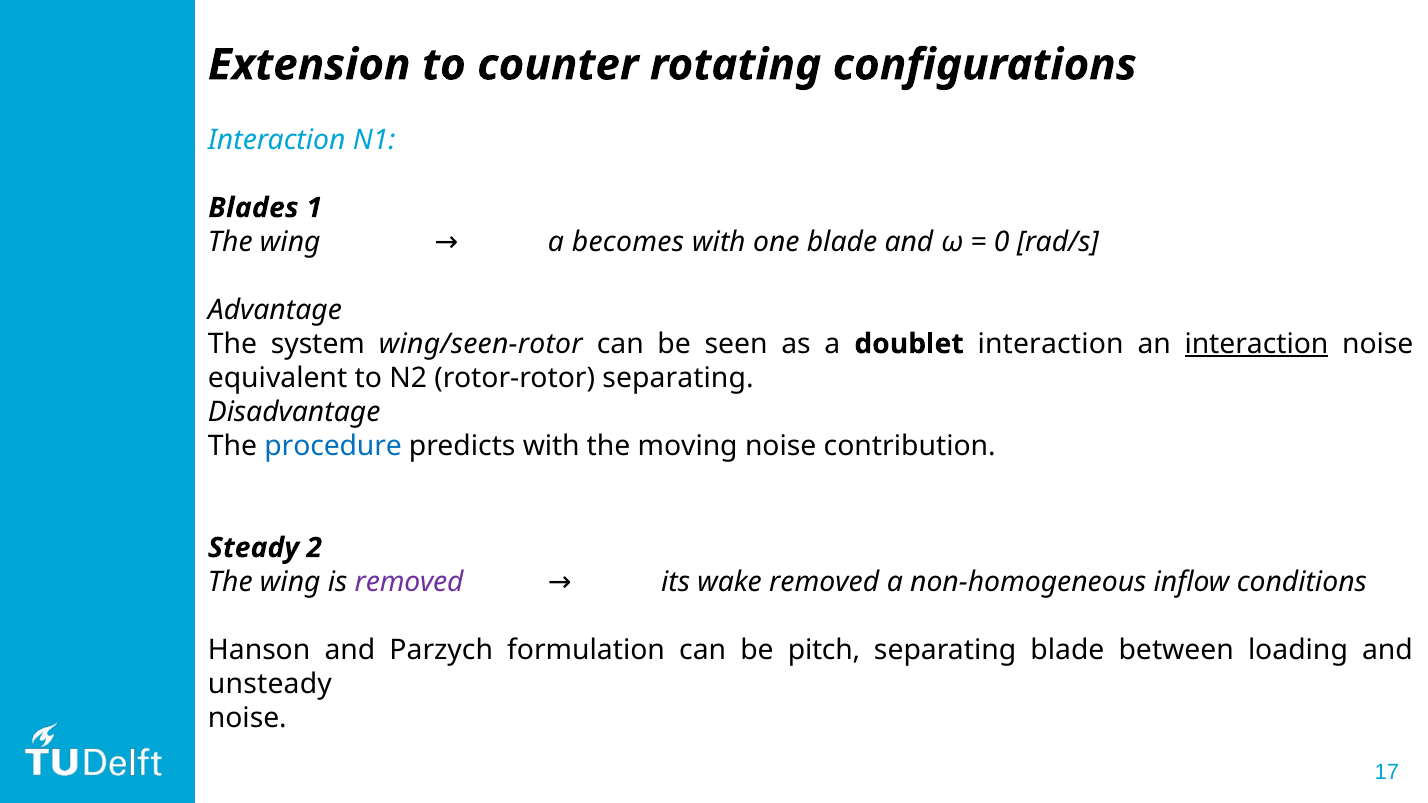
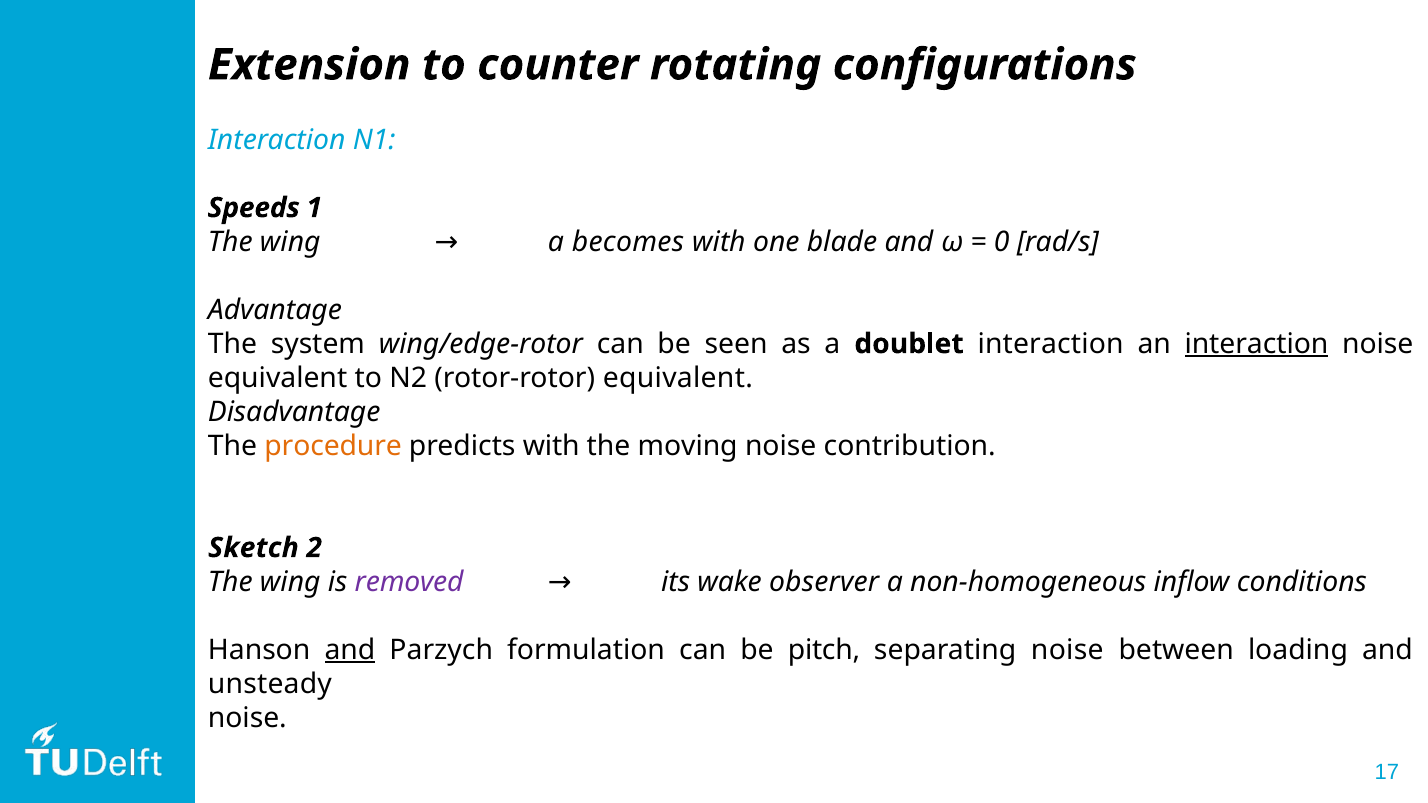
Blades: Blades -> Speeds
wing/seen-rotor: wing/seen-rotor -> wing/edge-rotor
rotor-rotor separating: separating -> equivalent
procedure colour: blue -> orange
Steady: Steady -> Sketch
wake removed: removed -> observer
and at (350, 650) underline: none -> present
separating blade: blade -> noise
